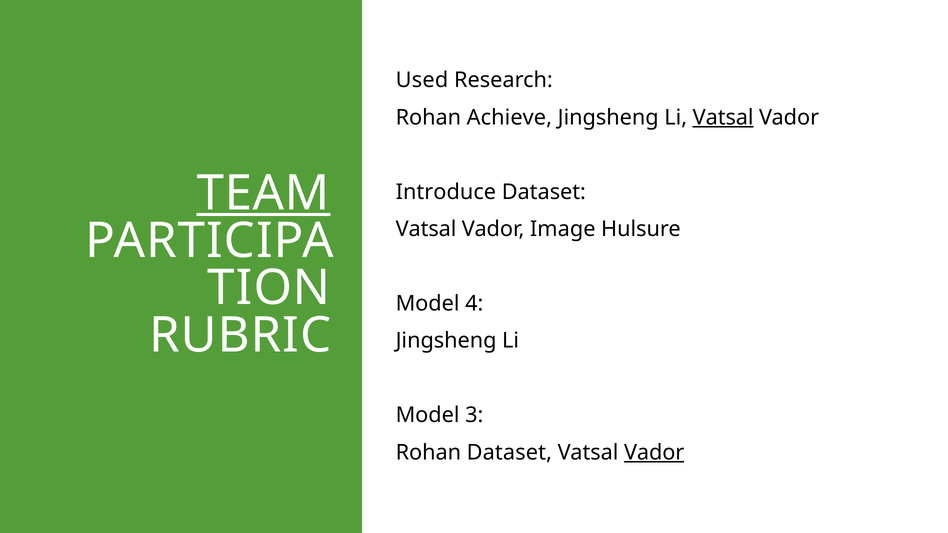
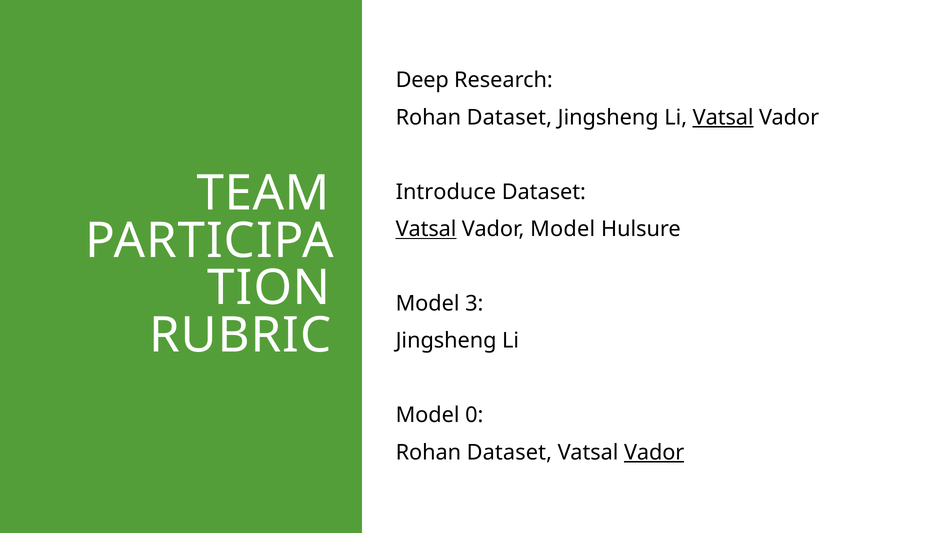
Used: Used -> Deep
Achieve at (509, 117): Achieve -> Dataset
TEAM underline: present -> none
Vatsal at (426, 229) underline: none -> present
Vador Image: Image -> Model
4: 4 -> 3
3: 3 -> 0
